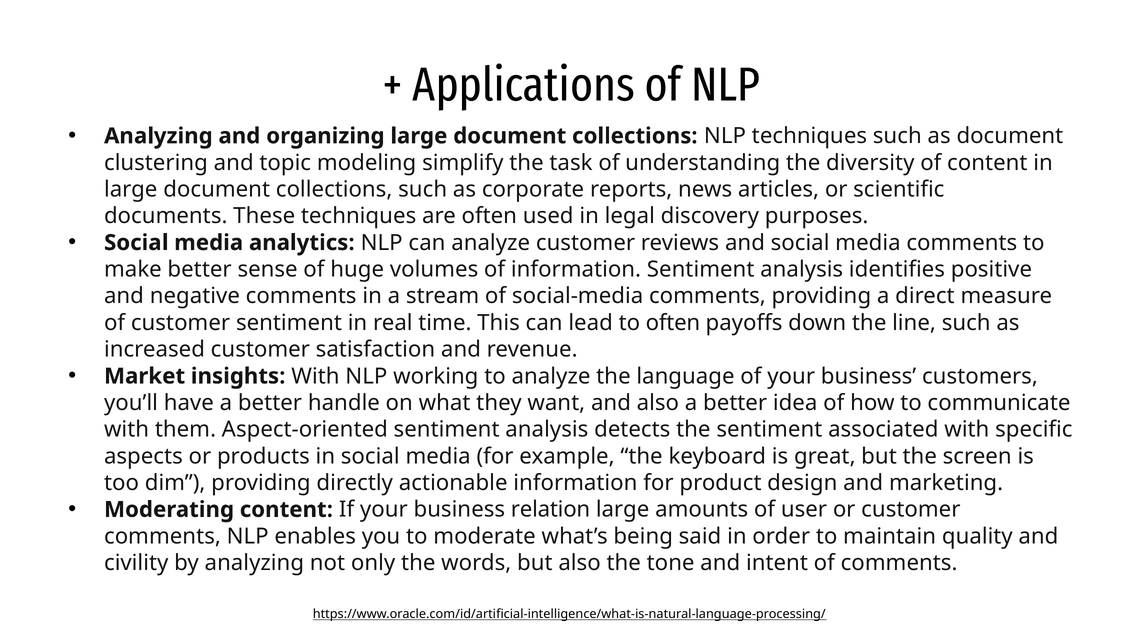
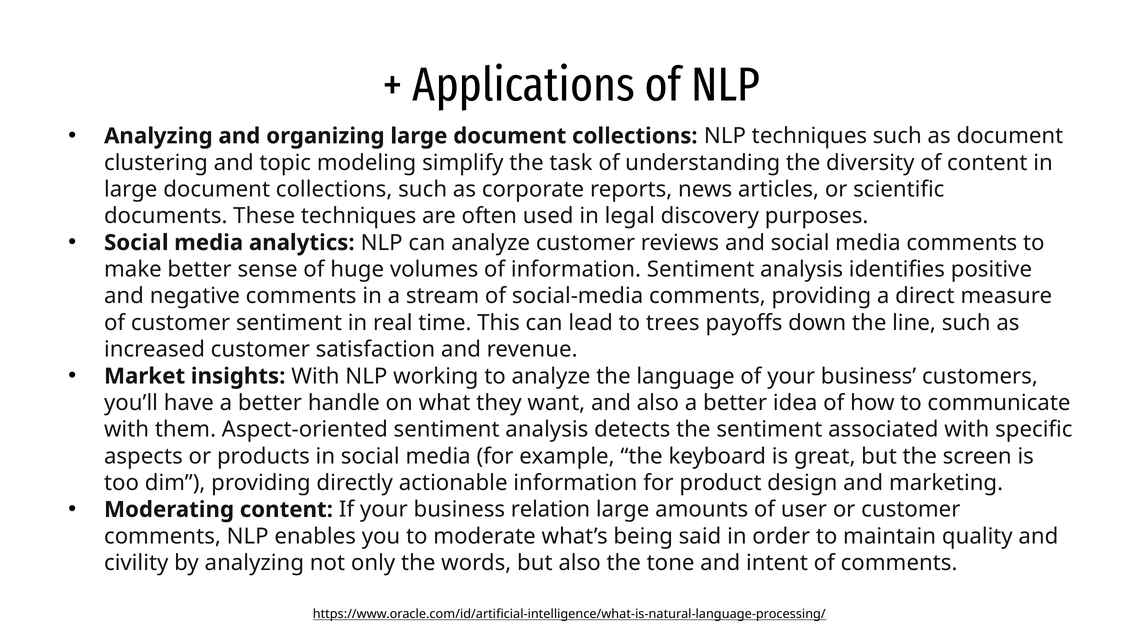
to often: often -> trees
